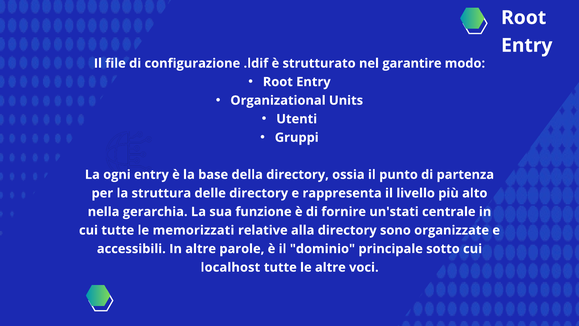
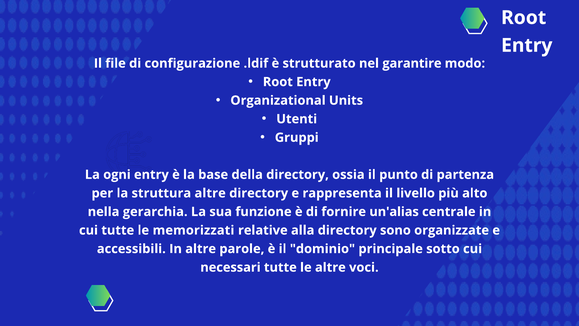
struttura delle: delle -> altre
un'stati: un'stati -> un'alias
localhost: localhost -> necessari
